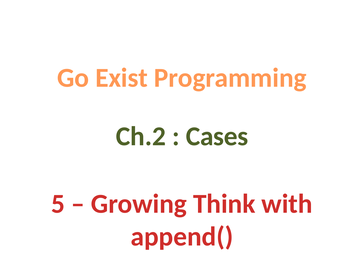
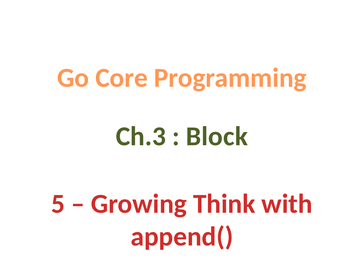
Exist: Exist -> Core
Ch.2: Ch.2 -> Ch.3
Cases: Cases -> Block
